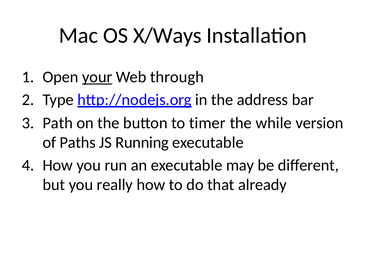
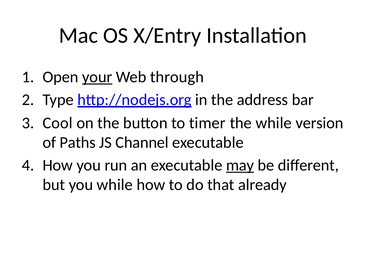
X/Ways: X/Ways -> X/Entry
Path: Path -> Cool
Running: Running -> Channel
may underline: none -> present
you really: really -> while
